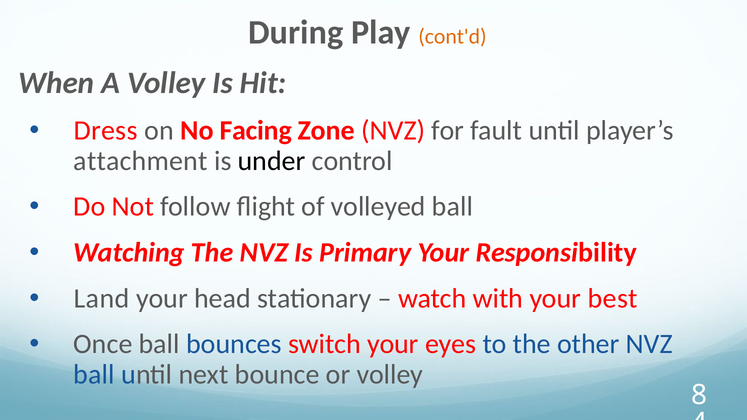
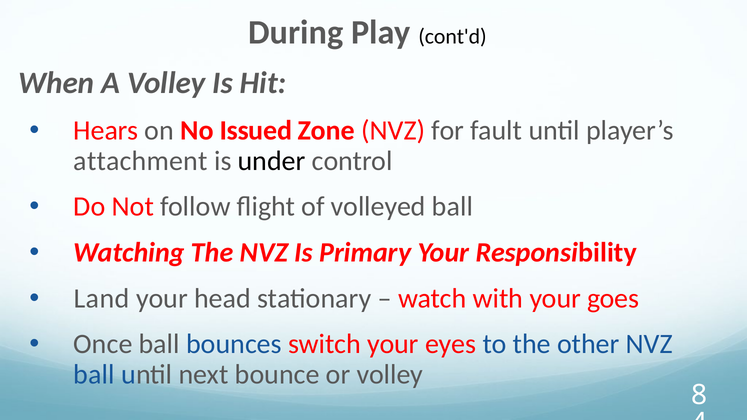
cont'd colour: orange -> black
Dress: Dress -> Hears
Facing: Facing -> Issued
best: best -> goes
